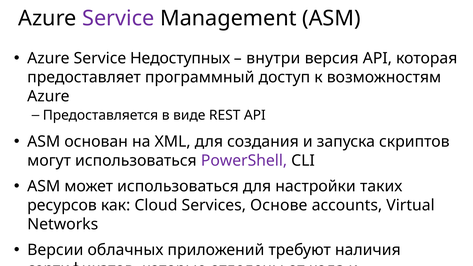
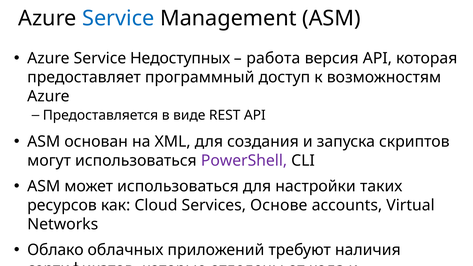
Service at (118, 18) colour: purple -> blue
внутри: внутри -> работа
Версии: Версии -> Облако
